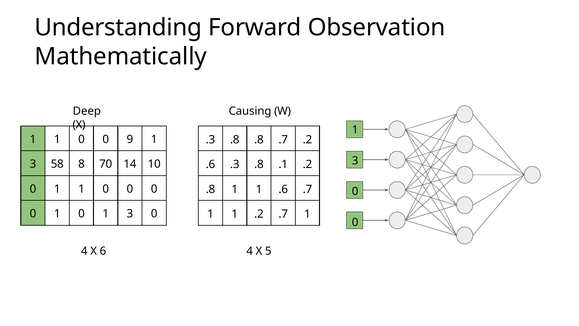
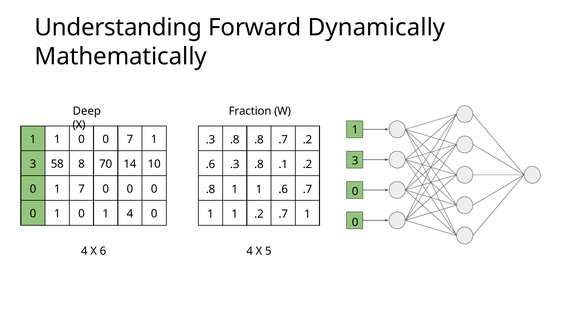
Observation: Observation -> Dynamically
Causing: Causing -> Fraction
0 9: 9 -> 7
0 1 1: 1 -> 7
0 1 3: 3 -> 4
